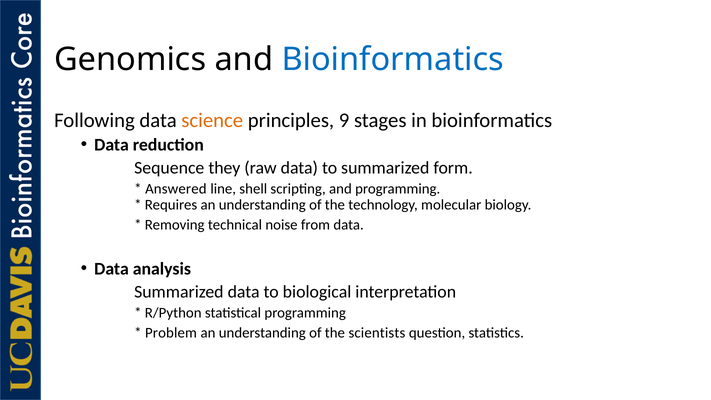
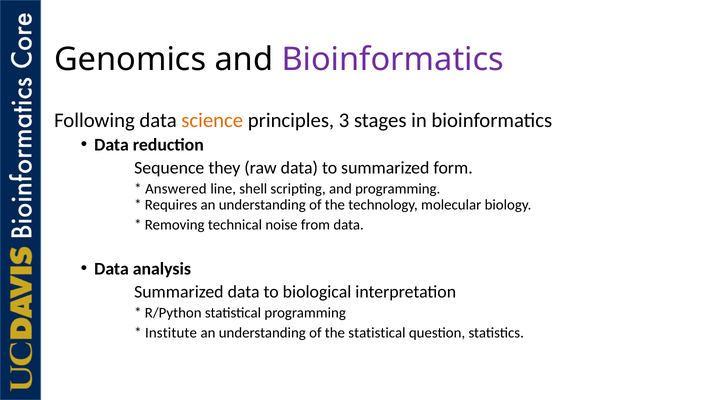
Bioinformatics at (393, 60) colour: blue -> purple
9: 9 -> 3
Problem: Problem -> Institute
the scientists: scientists -> statistical
